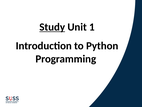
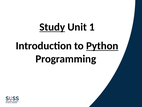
Python underline: none -> present
